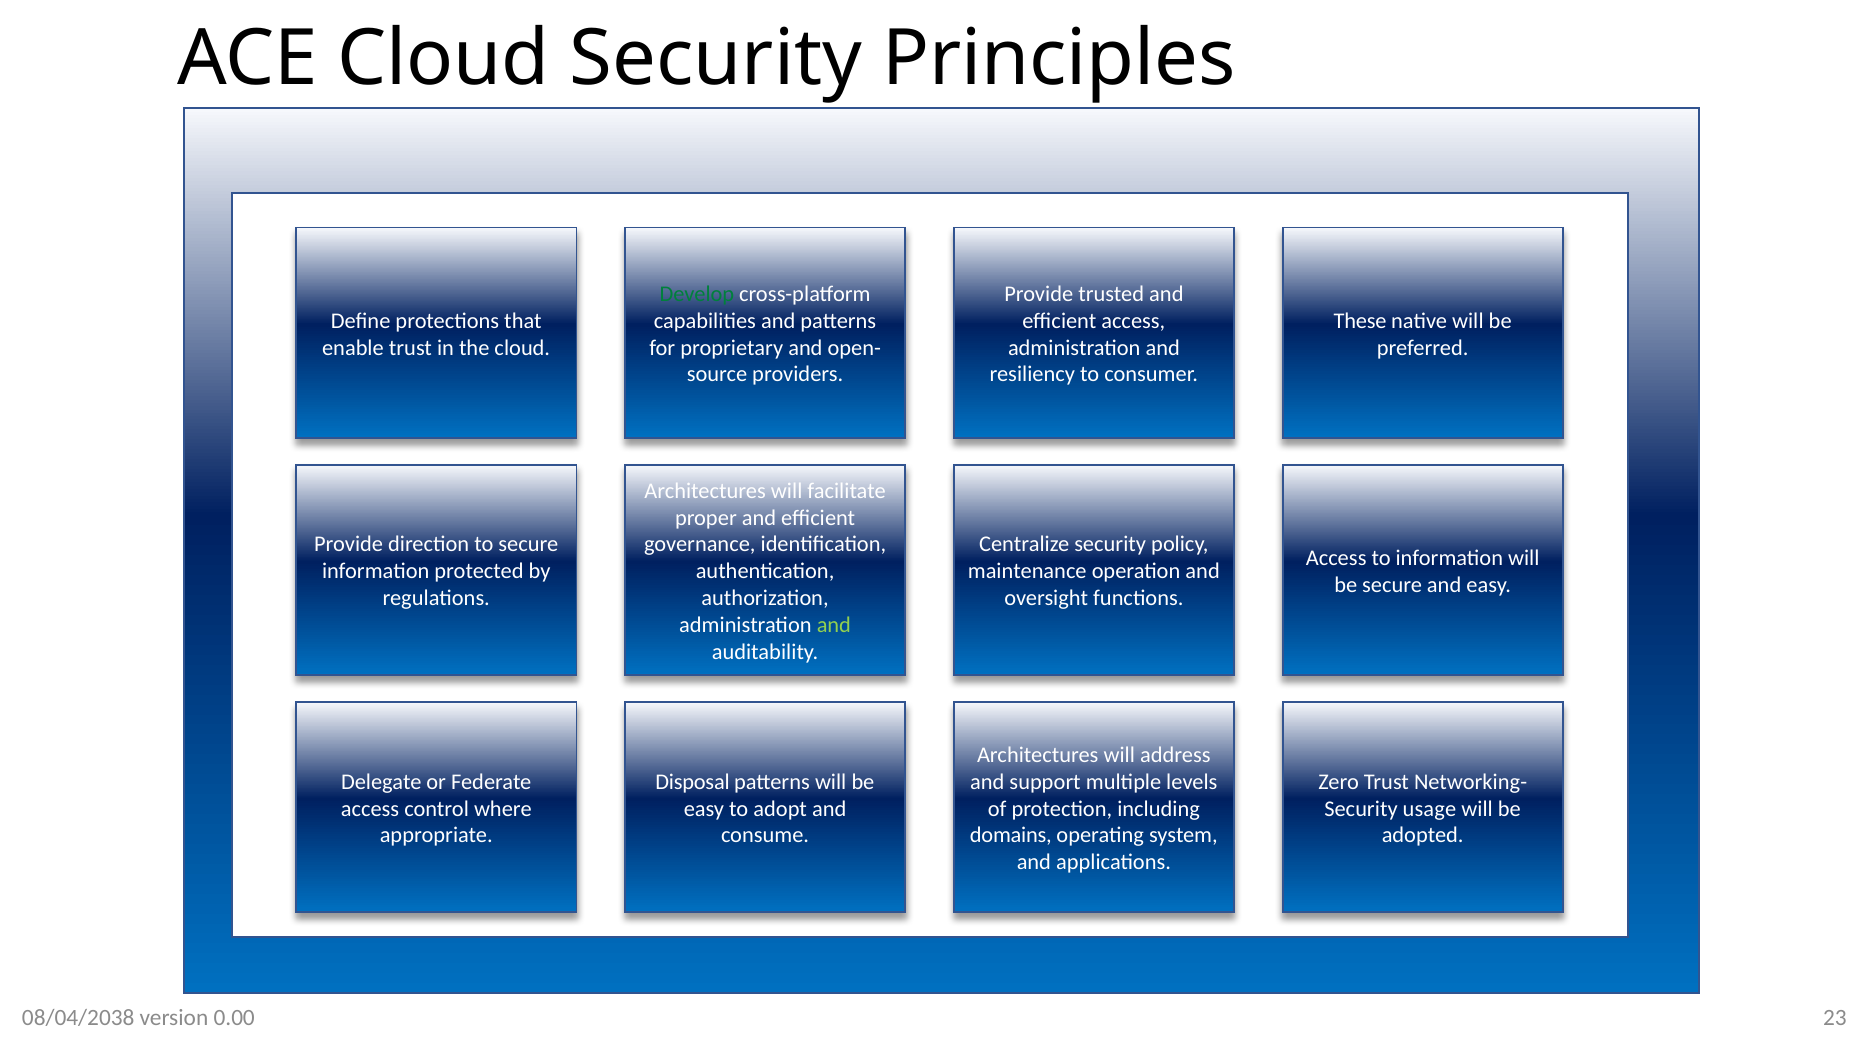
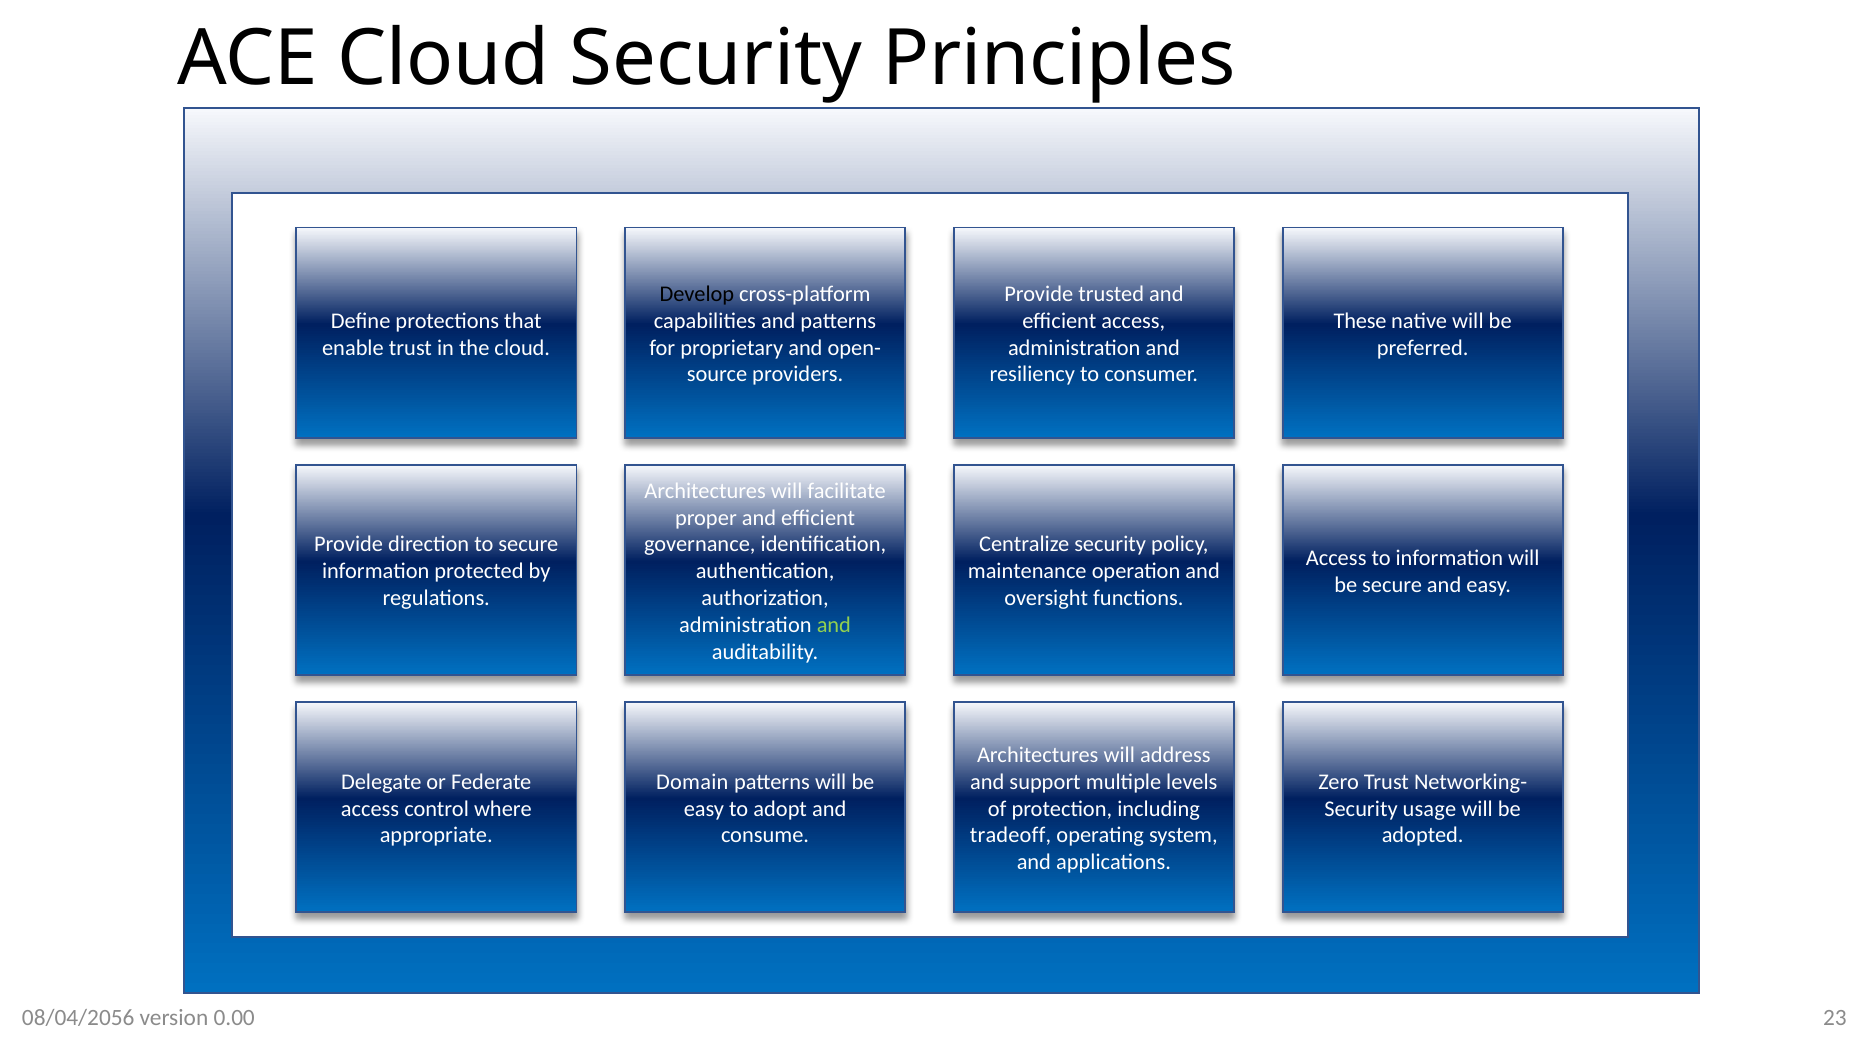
Develop colour: green -> black
Disposal: Disposal -> Domain
domains: domains -> tradeoff
08/04/2038: 08/04/2038 -> 08/04/2056
